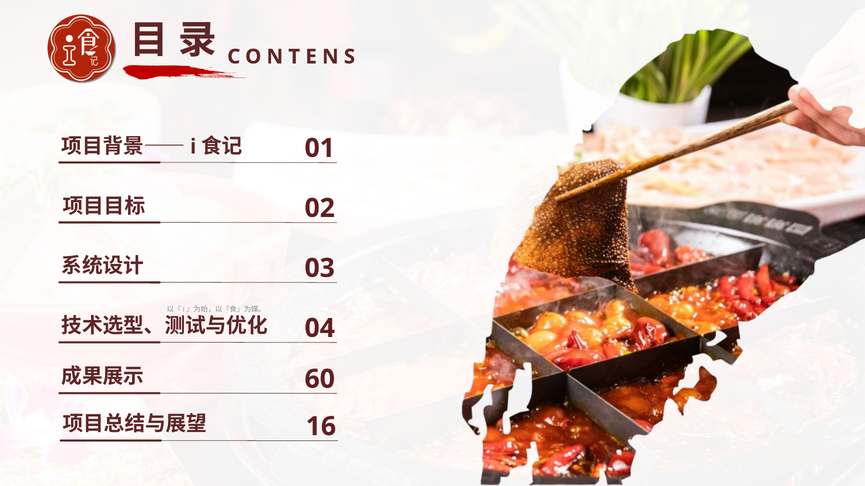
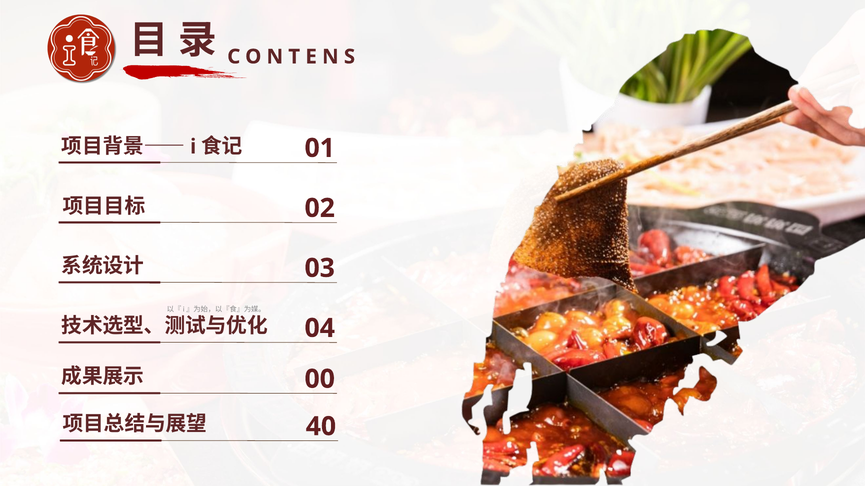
60: 60 -> 00
16: 16 -> 40
